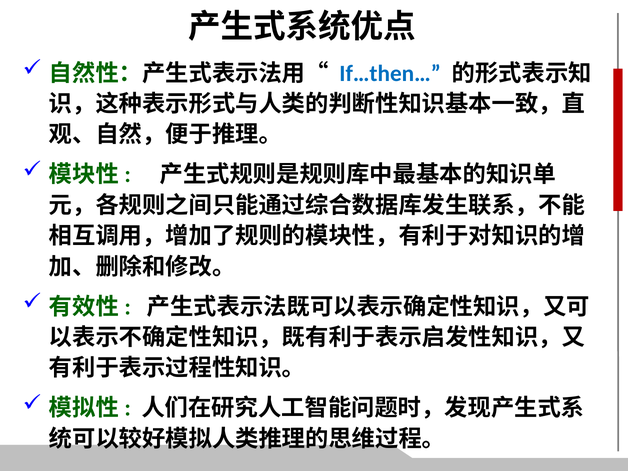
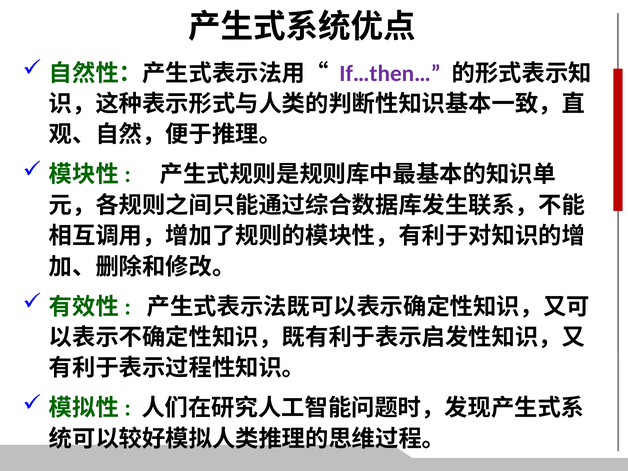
If…then… colour: blue -> purple
